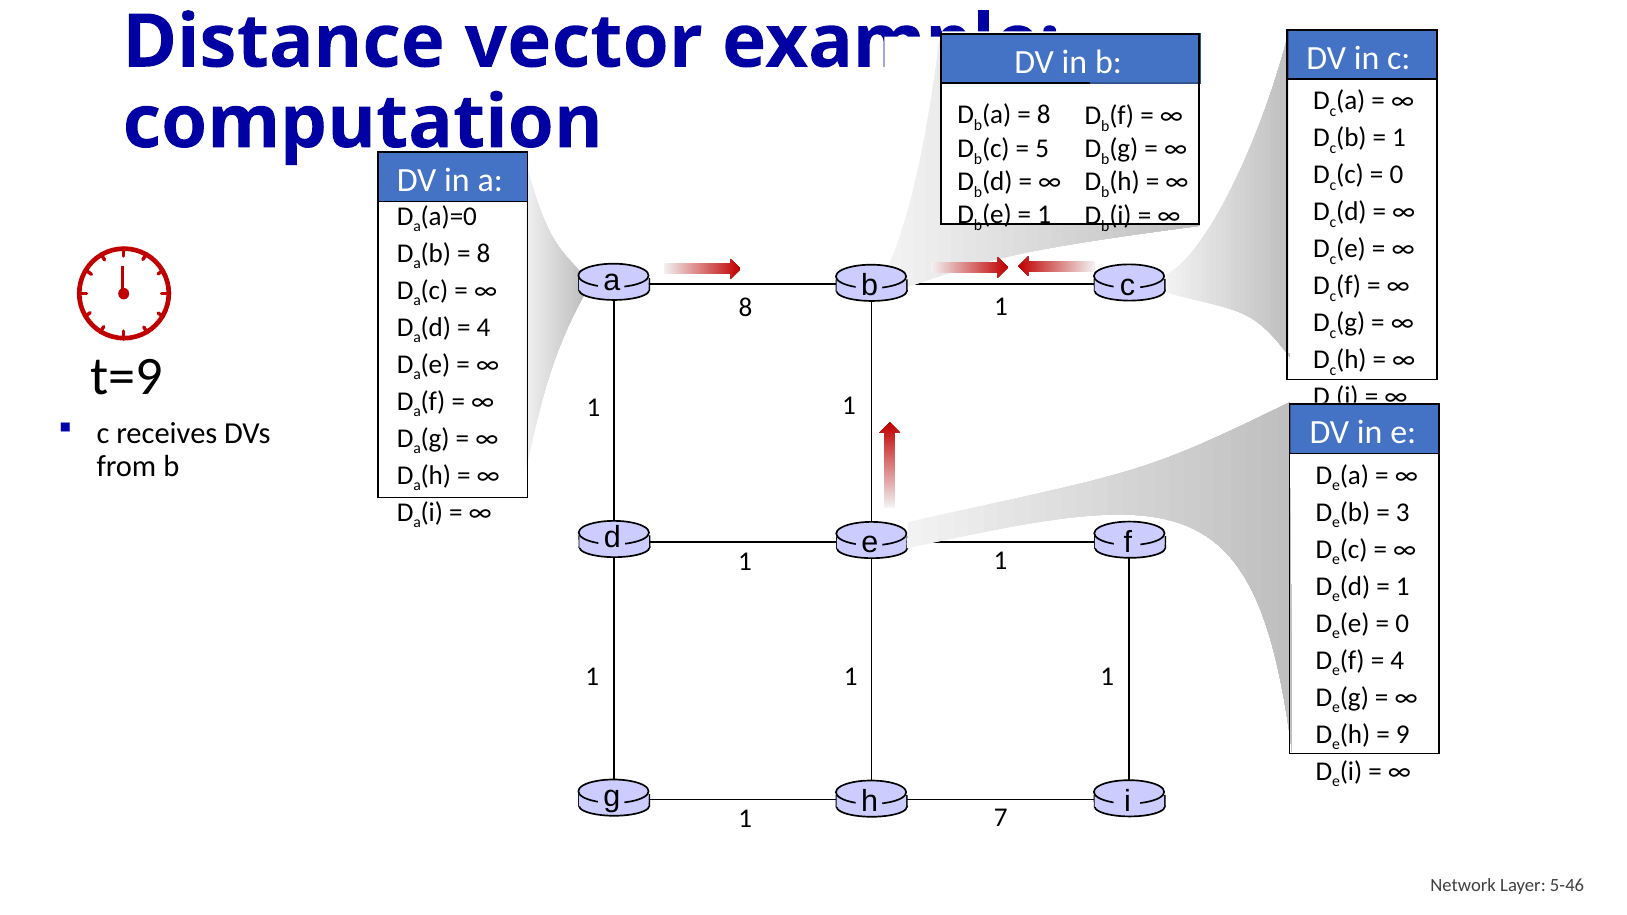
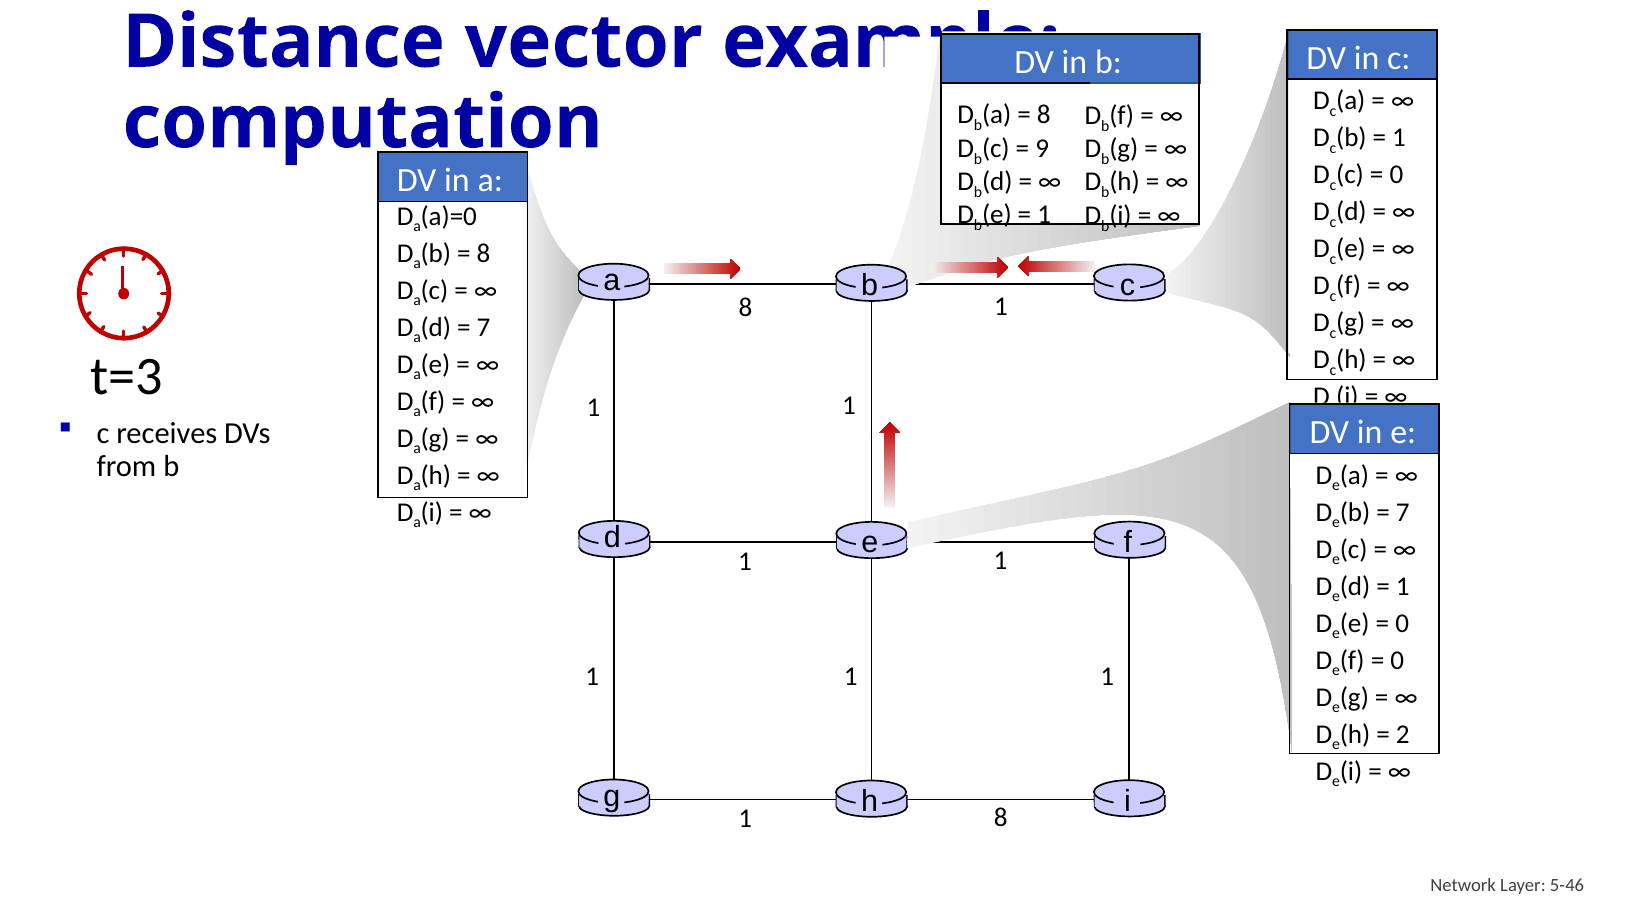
5: 5 -> 9
4 at (483, 327): 4 -> 7
t=9: t=9 -> t=3
3 at (1403, 512): 3 -> 7
4 at (1397, 660): 4 -> 0
9: 9 -> 2
1 7: 7 -> 8
